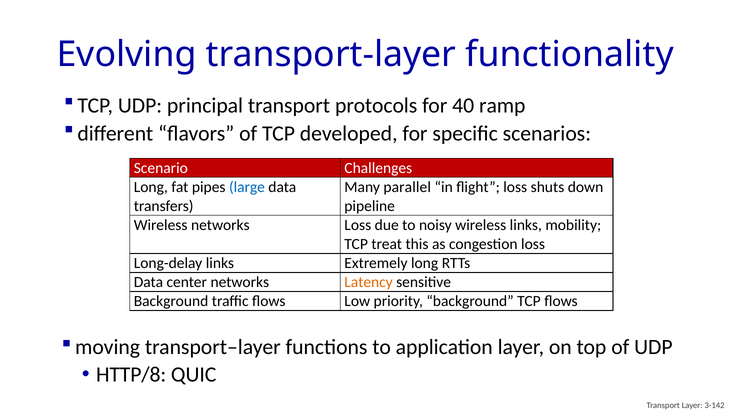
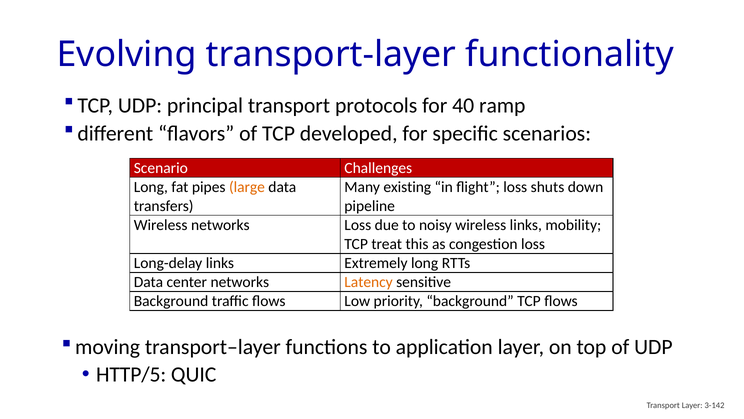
large colour: blue -> orange
parallel: parallel -> existing
HTTP/8: HTTP/8 -> HTTP/5
